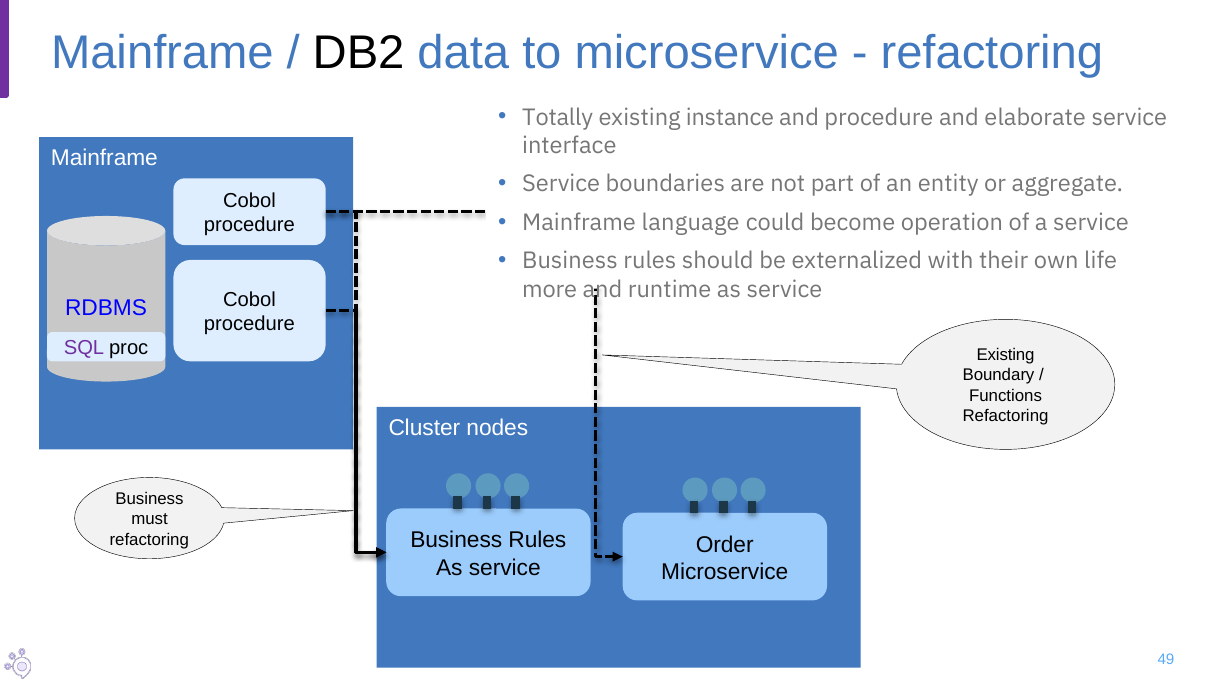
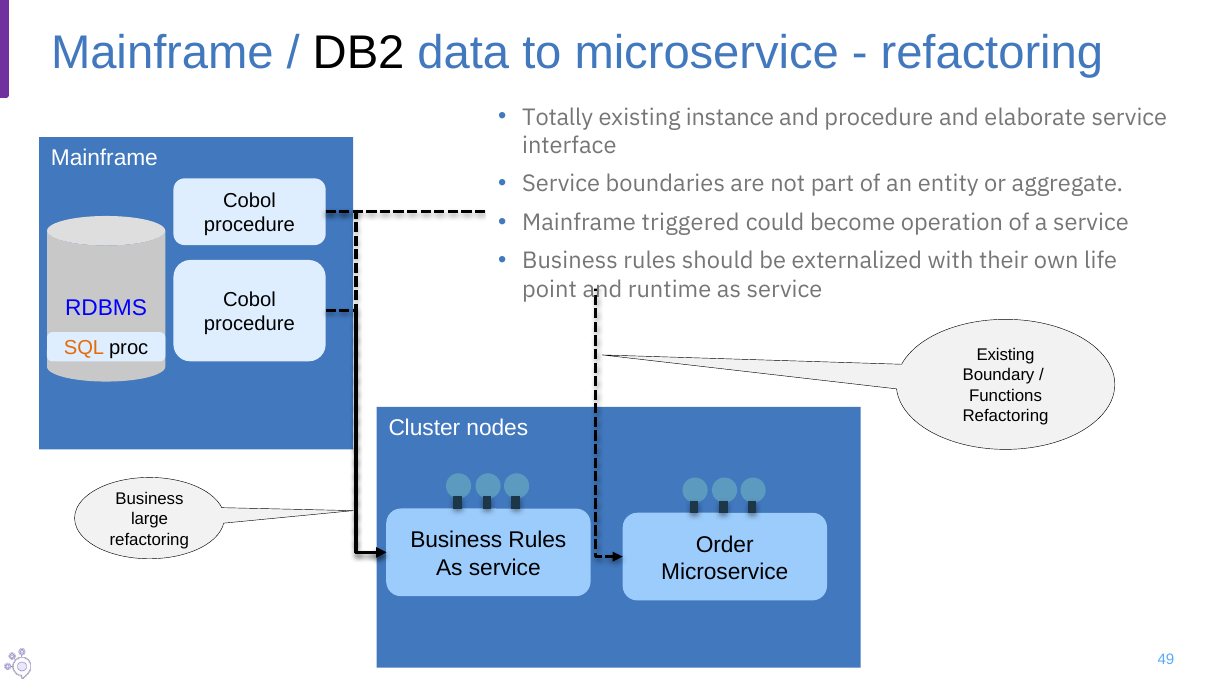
language: language -> triggered
more: more -> point
SQL colour: purple -> orange
must: must -> large
